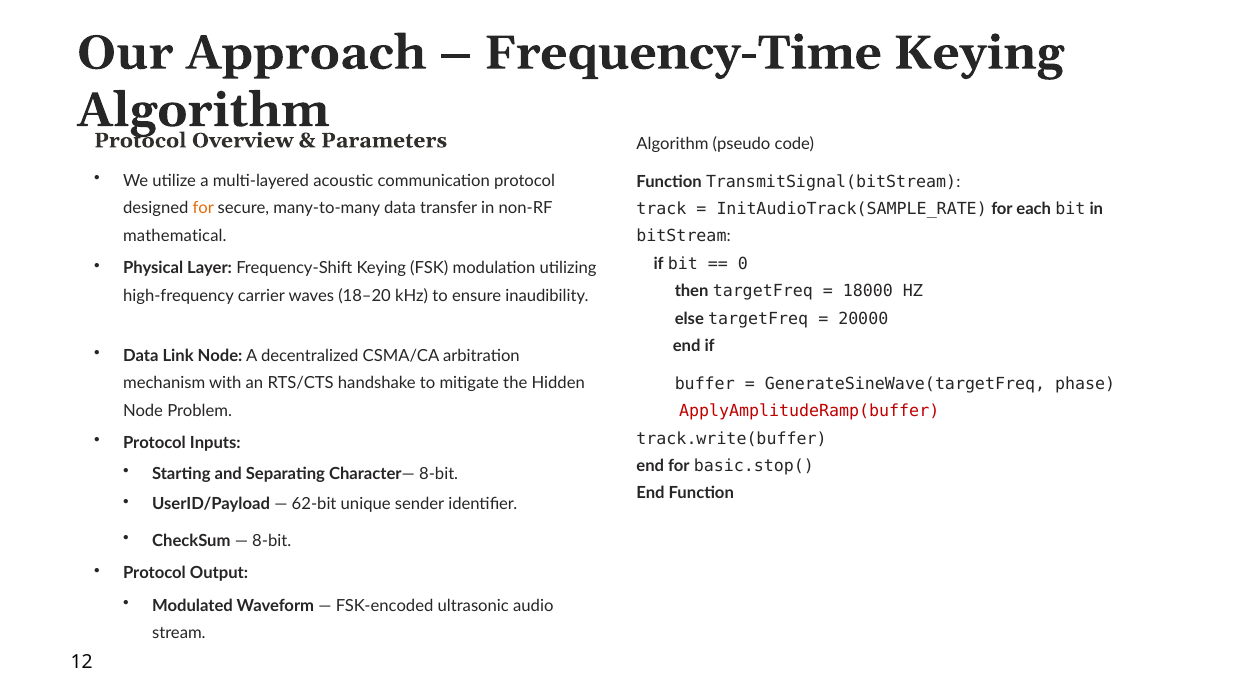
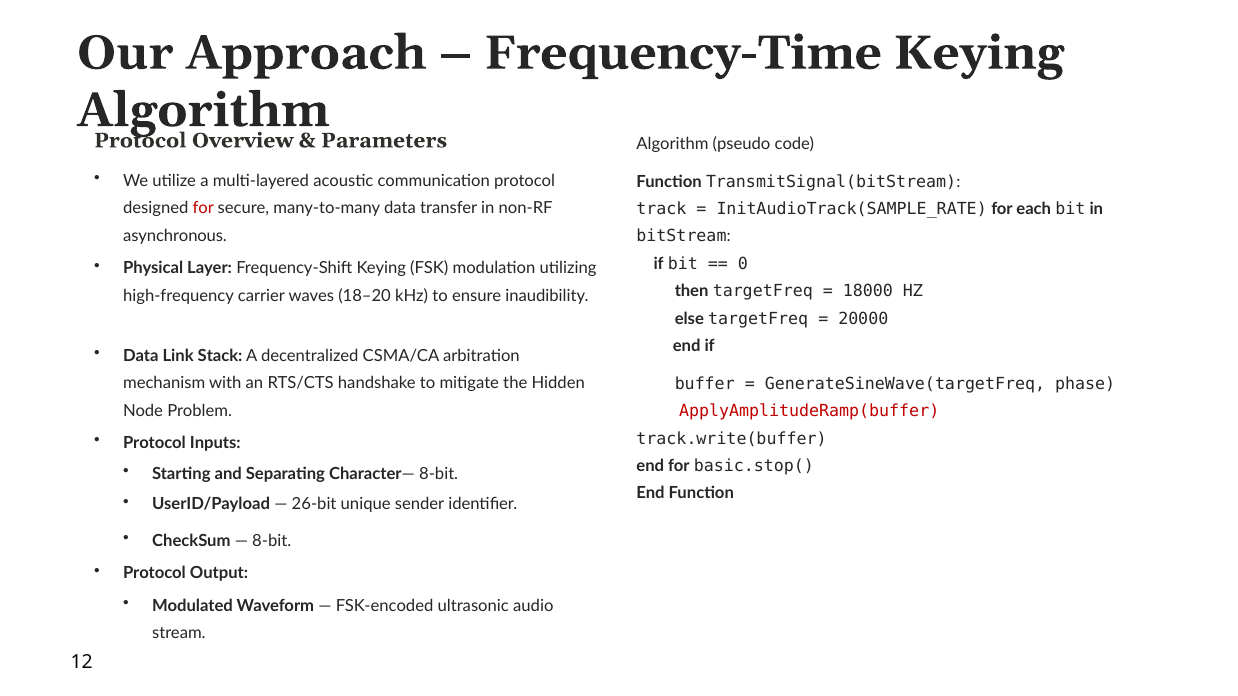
for at (203, 208) colour: orange -> red
mathematical: mathematical -> asynchronous
Link Node: Node -> Stack
62-bit: 62-bit -> 26-bit
